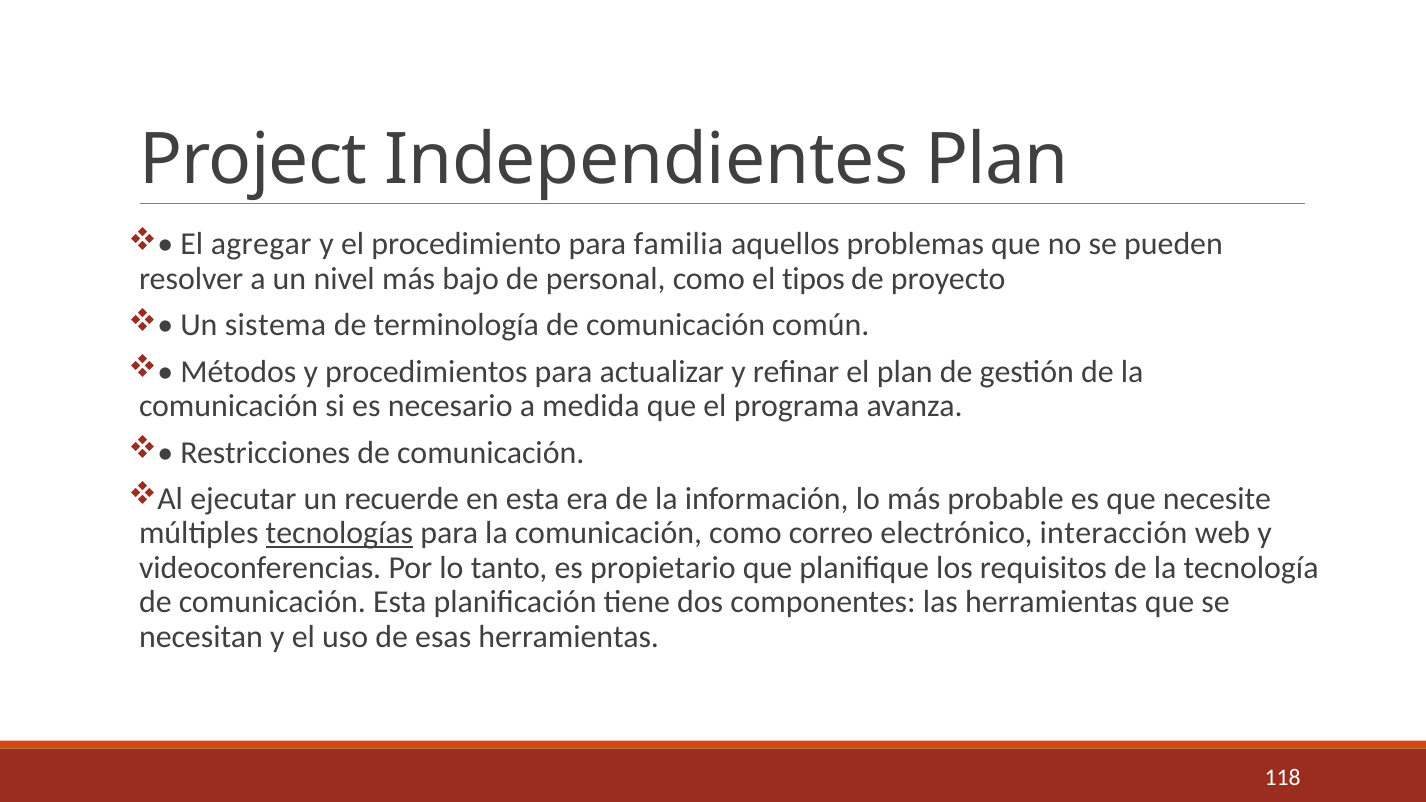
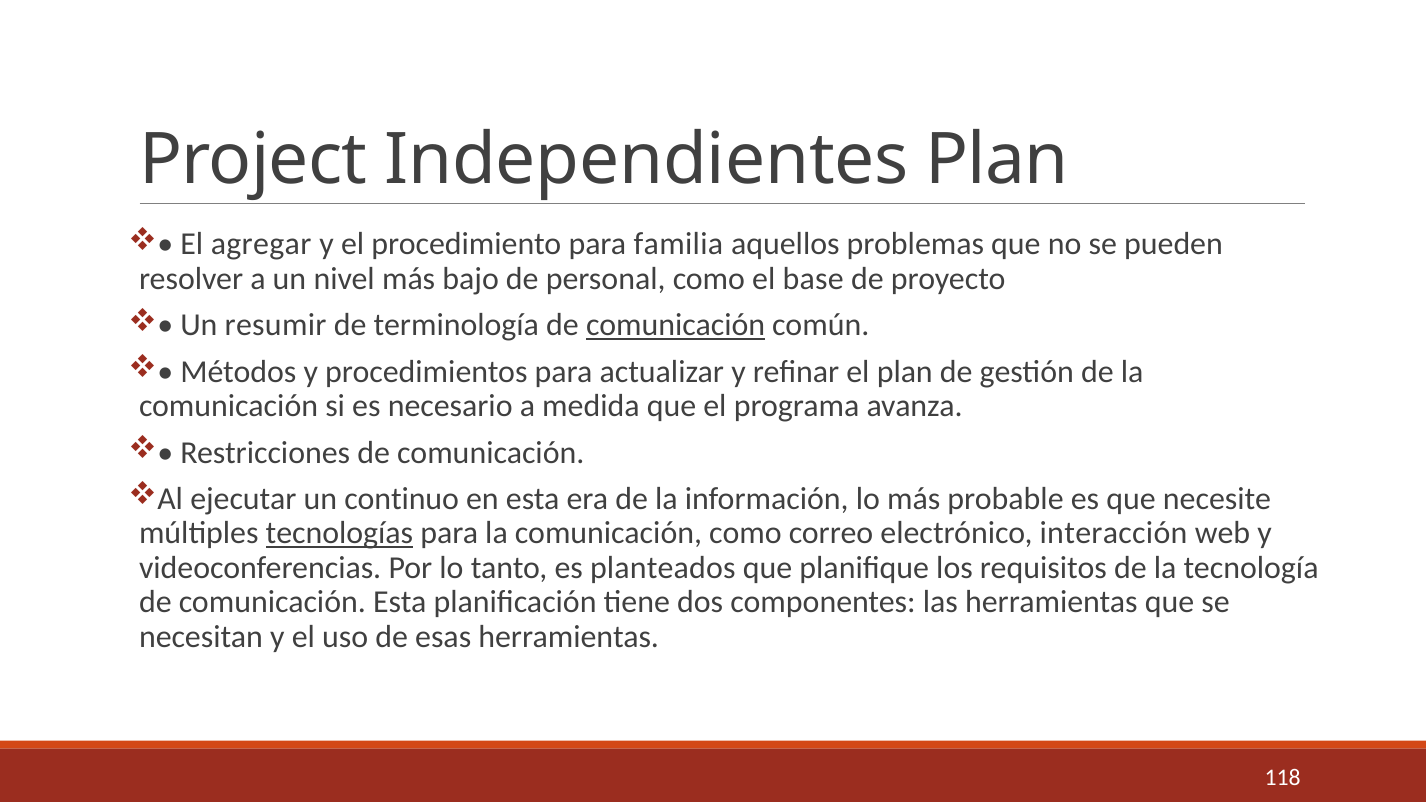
tipos: tipos -> base
sistema: sistema -> resumir
comunicación at (676, 325) underline: none -> present
recuerde: recuerde -> continuo
propietario: propietario -> planteados
